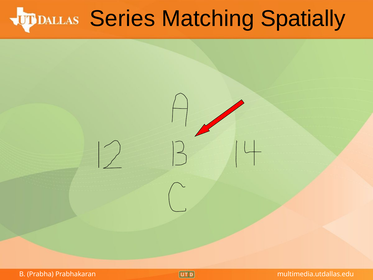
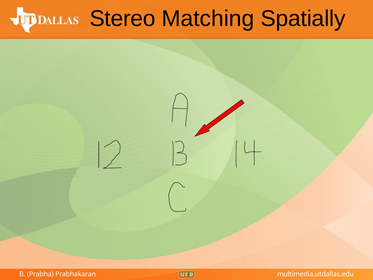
Series: Series -> Stereo
